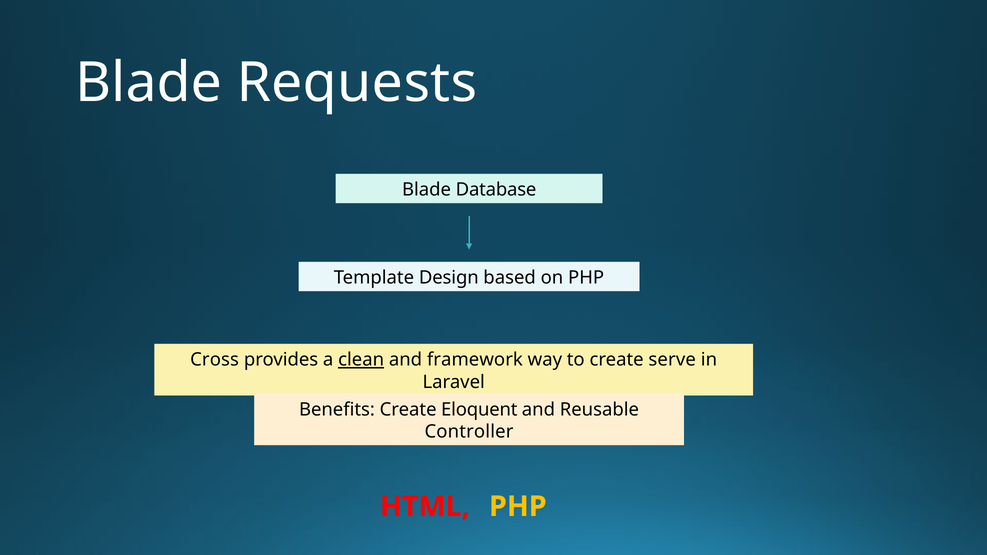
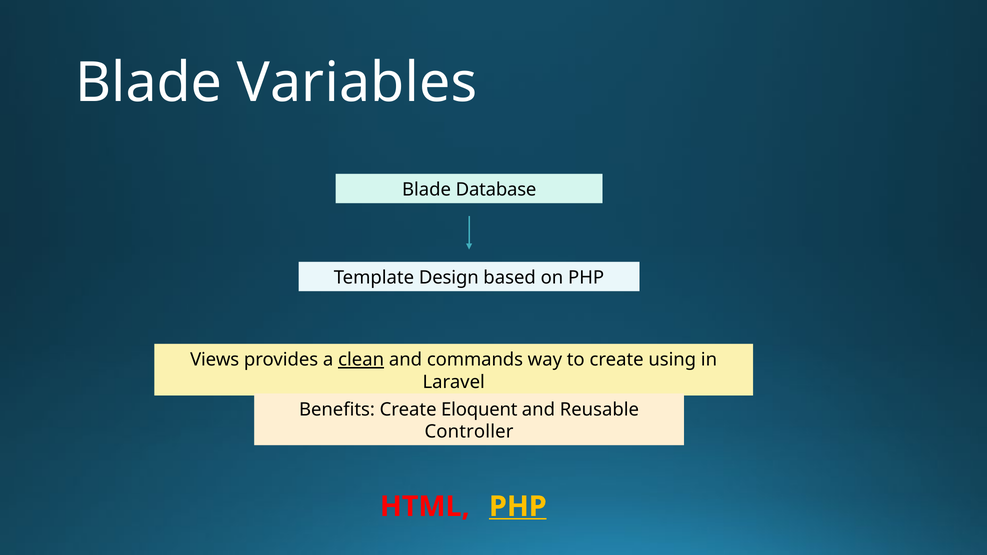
Requests: Requests -> Variables
Cross: Cross -> Views
framework: framework -> commands
serve: serve -> using
PHP at (518, 507) underline: none -> present
